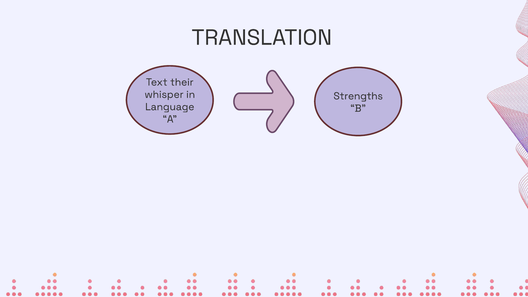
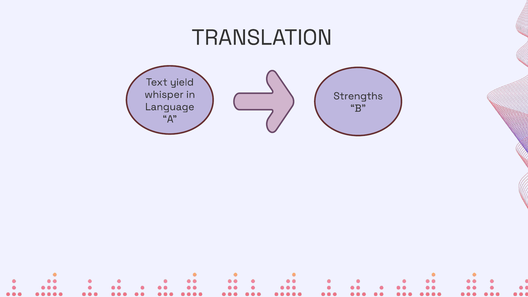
their: their -> yield
